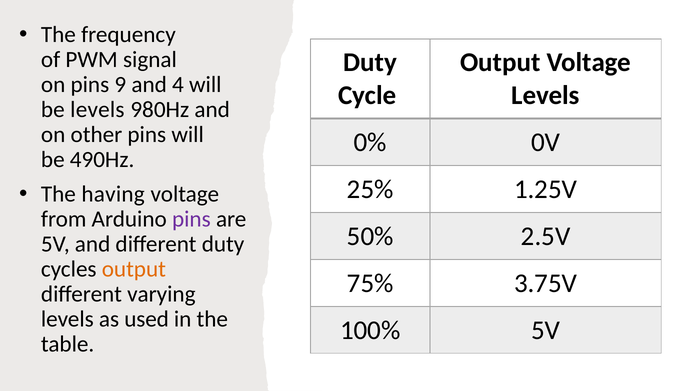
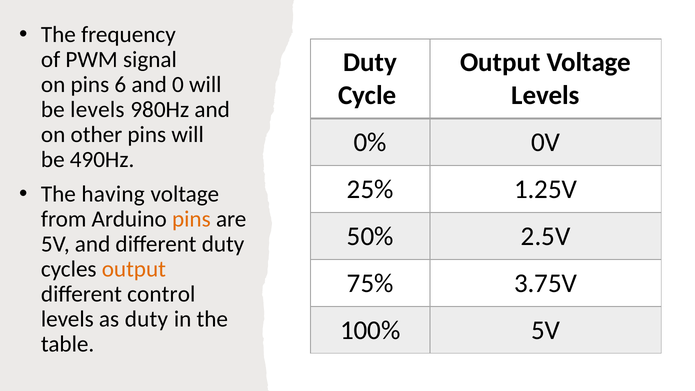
9: 9 -> 6
4: 4 -> 0
pins at (191, 219) colour: purple -> orange
varying: varying -> control
as used: used -> duty
